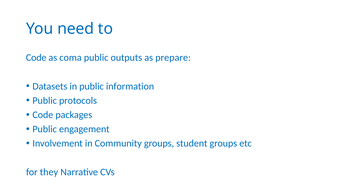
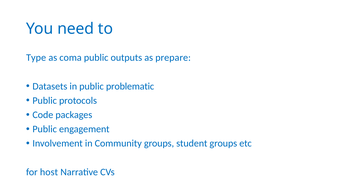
Code at (36, 58): Code -> Type
information: information -> problematic
they: they -> host
